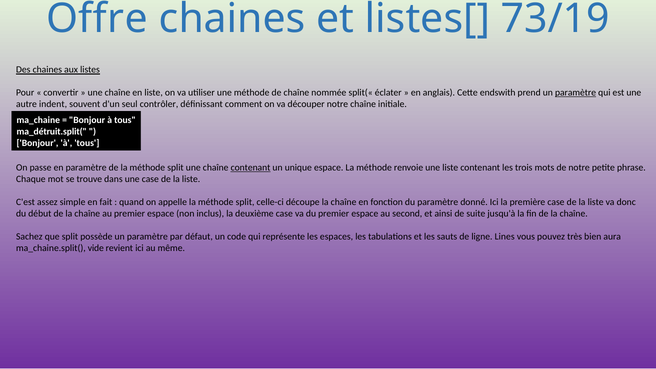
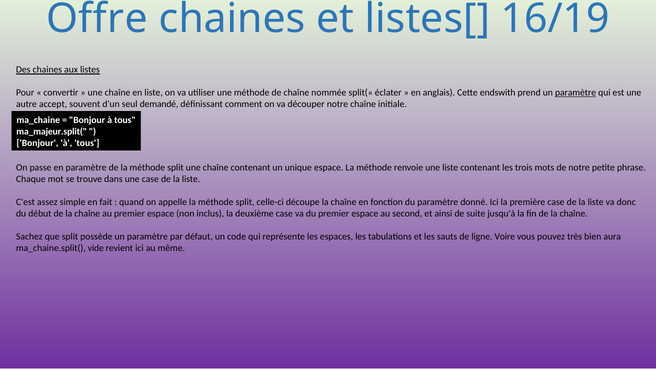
73/19: 73/19 -> 16/19
indent: indent -> accept
contrôler: contrôler -> demandé
ma_détruit.split(: ma_détruit.split( -> ma_majeur.split(
contenant at (251, 168) underline: present -> none
Lines: Lines -> Voire
